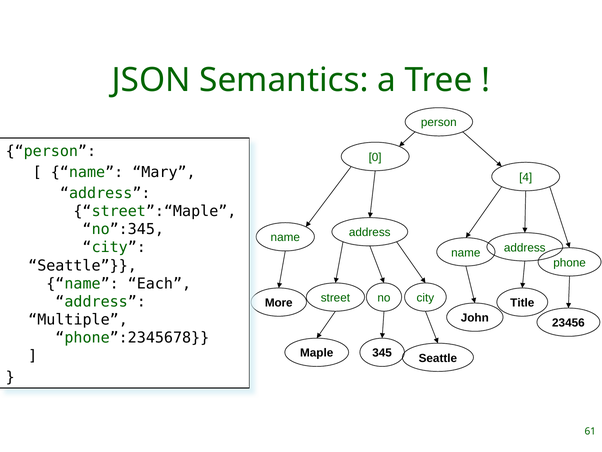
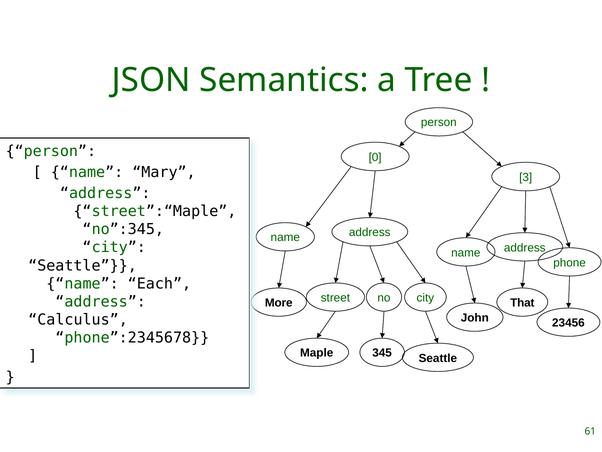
4: 4 -> 3
Title: Title -> That
Multiple: Multiple -> Calculus
